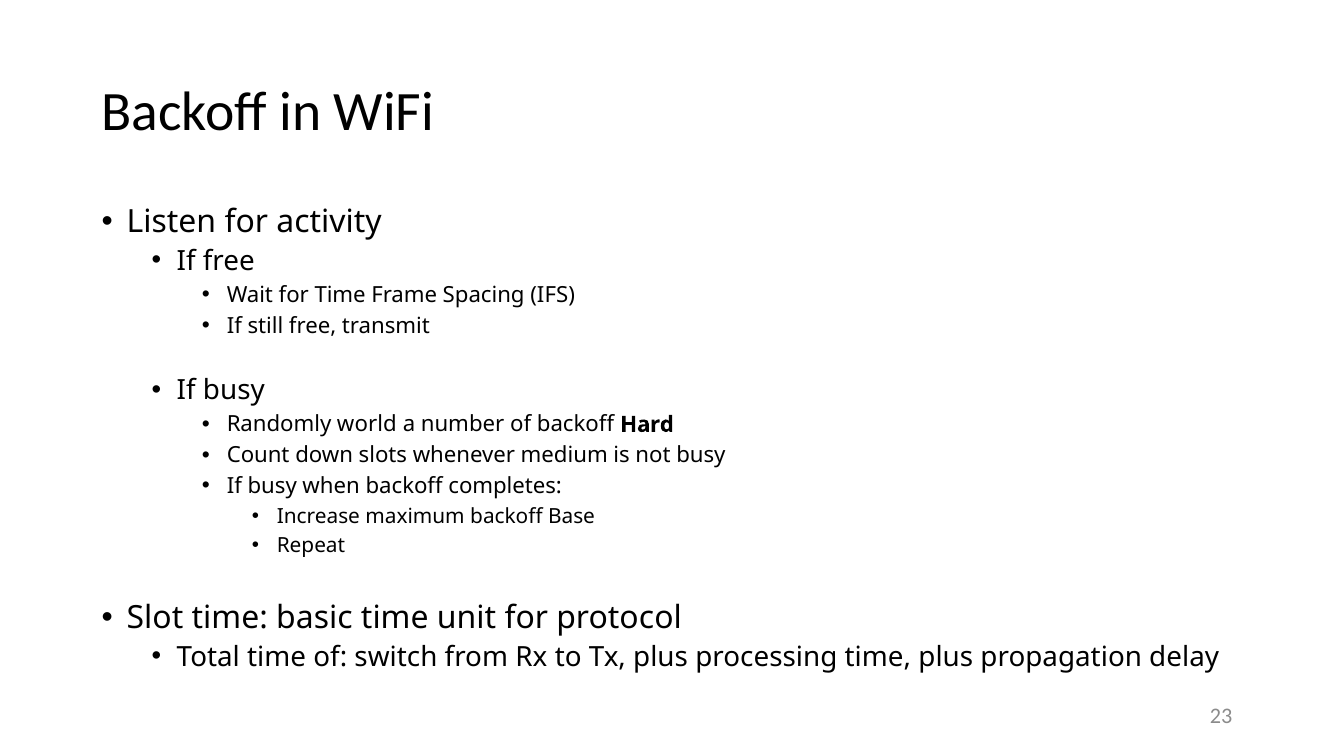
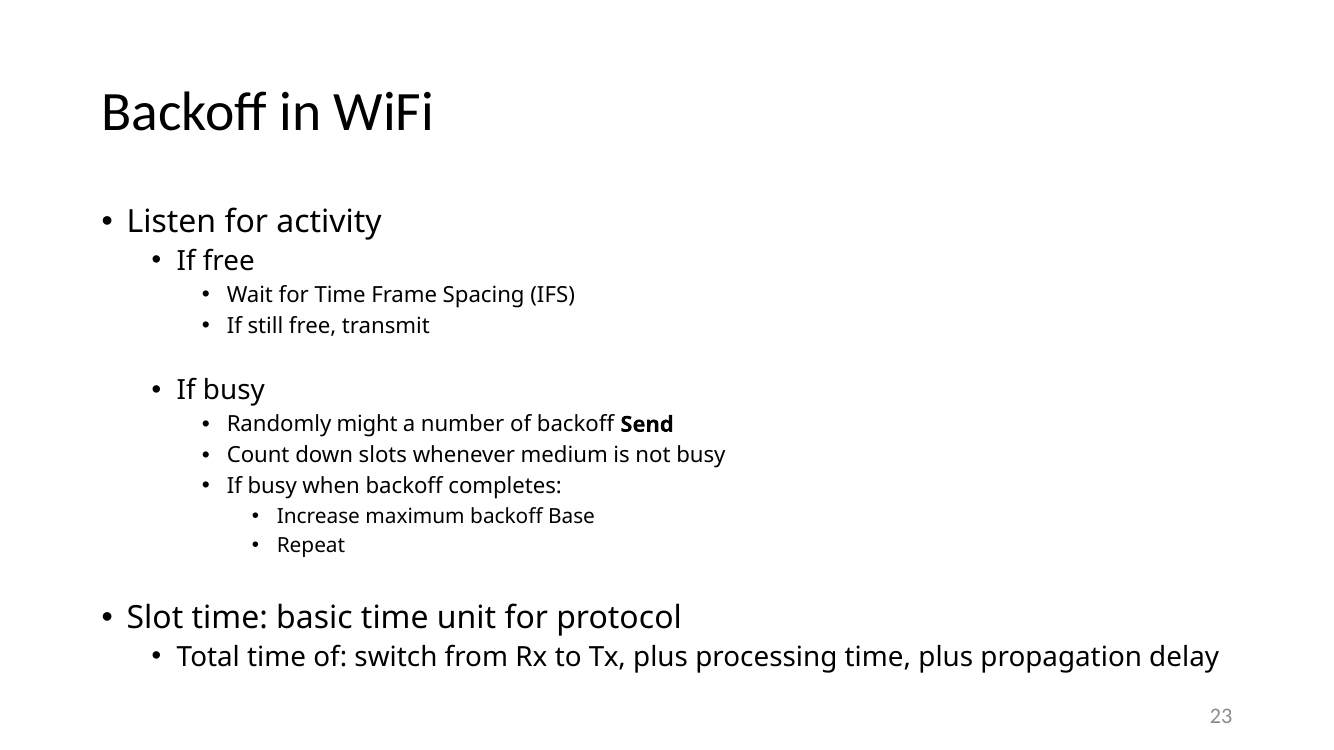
world: world -> might
Hard: Hard -> Send
